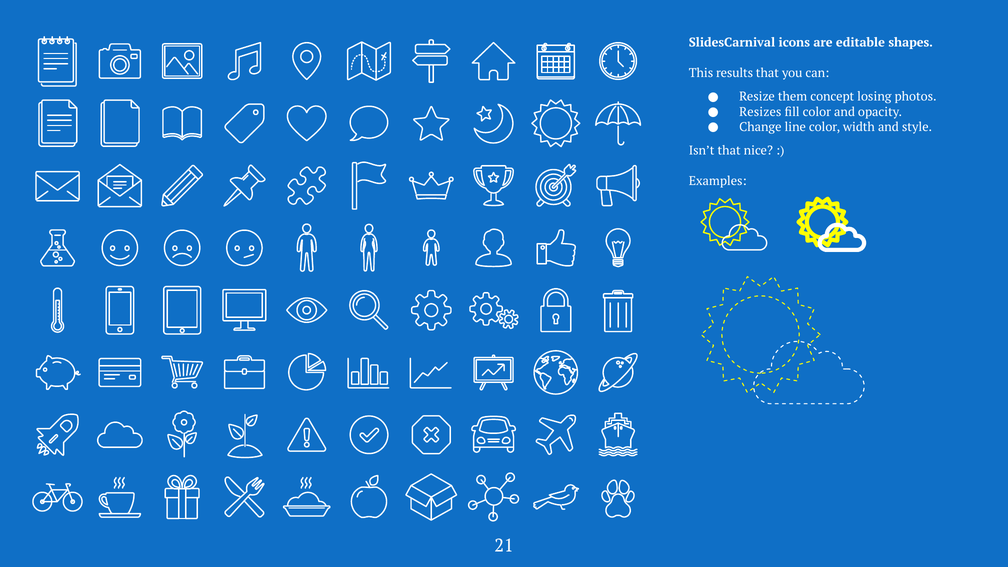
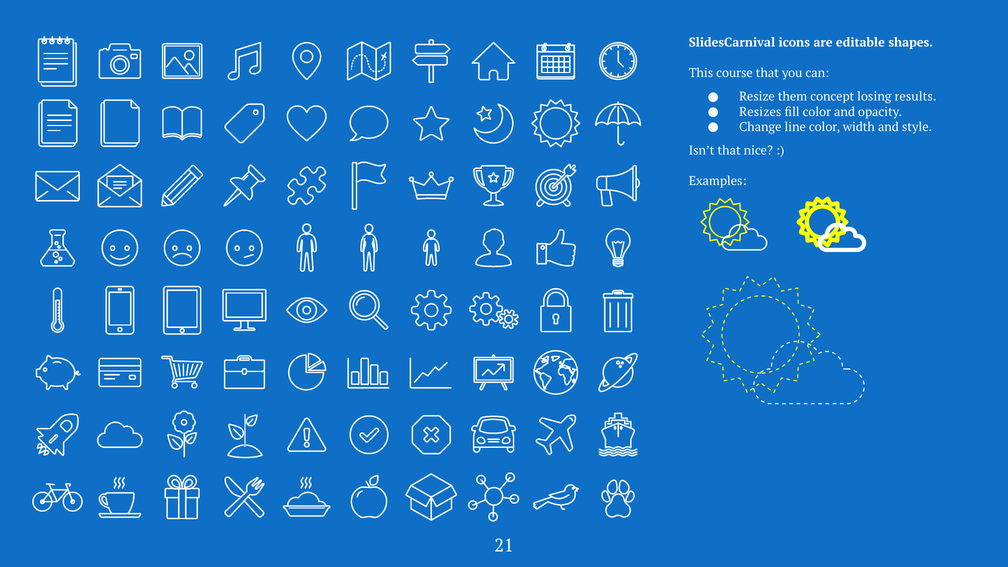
results: results -> course
photos: photos -> results
